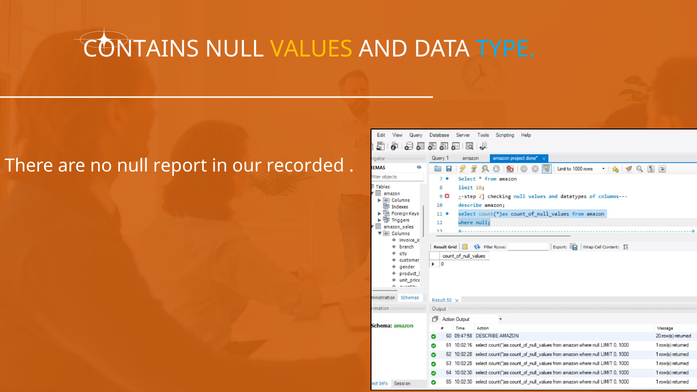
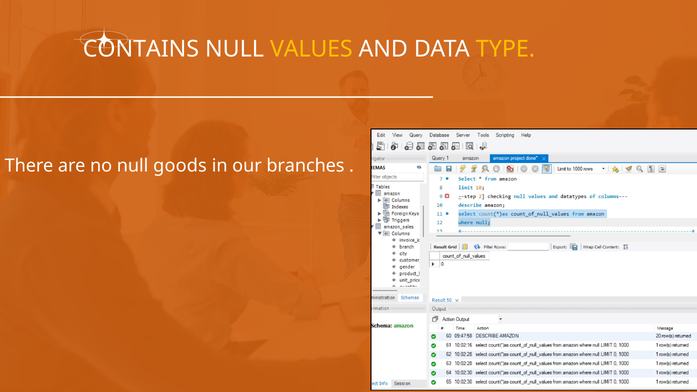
TYPE colour: light blue -> yellow
report: report -> goods
recorded: recorded -> branches
